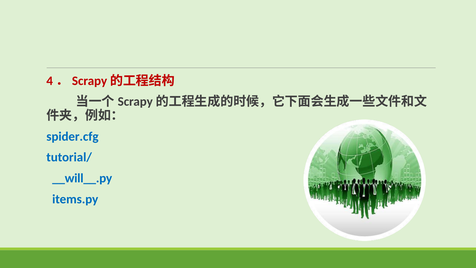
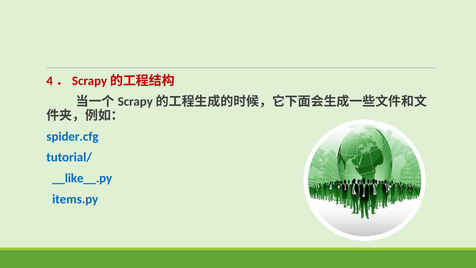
__will__.py: __will__.py -> __like__.py
